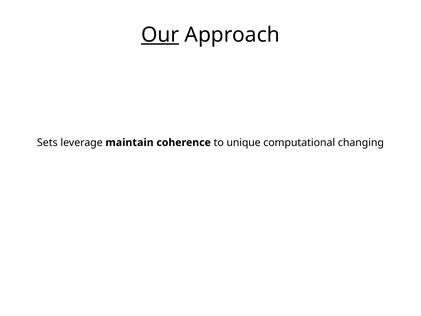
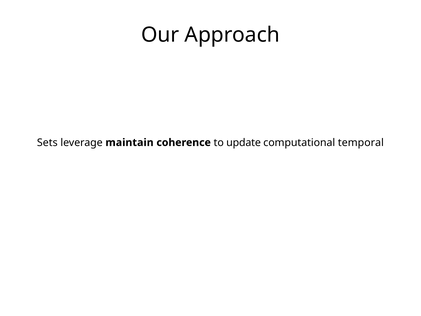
Our underline: present -> none
unique: unique -> update
changing: changing -> temporal
